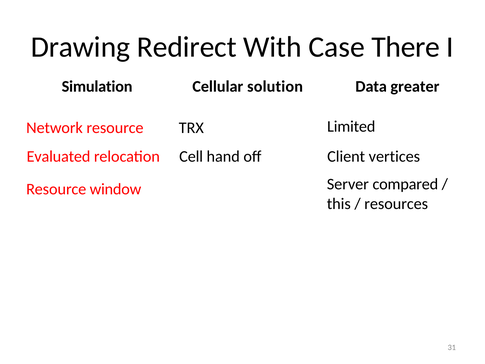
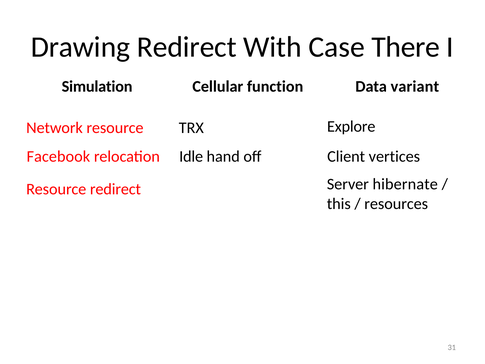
solution: solution -> function
greater: greater -> variant
Limited: Limited -> Explore
Evaluated: Evaluated -> Facebook
Cell: Cell -> Idle
compared: compared -> hibernate
Resource window: window -> redirect
